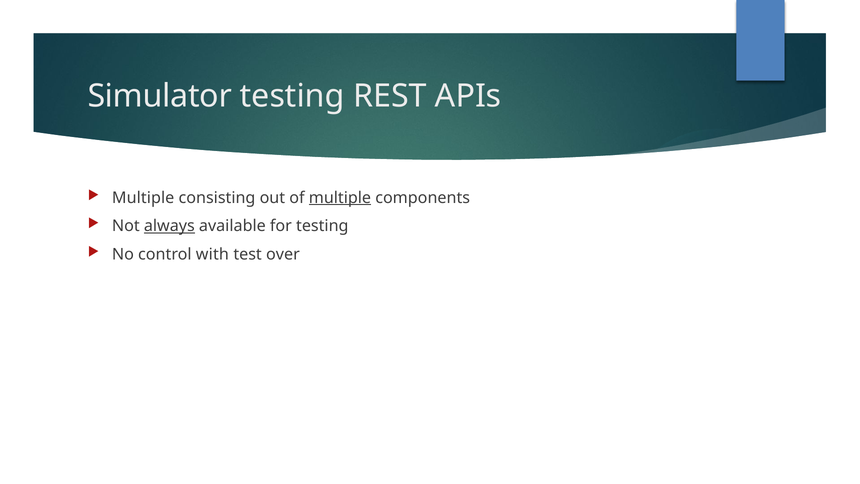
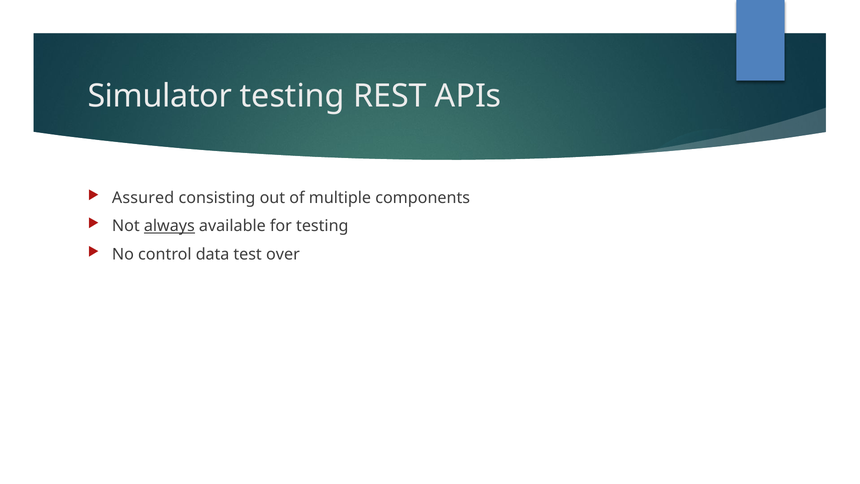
Multiple at (143, 198): Multiple -> Assured
multiple at (340, 198) underline: present -> none
with: with -> data
